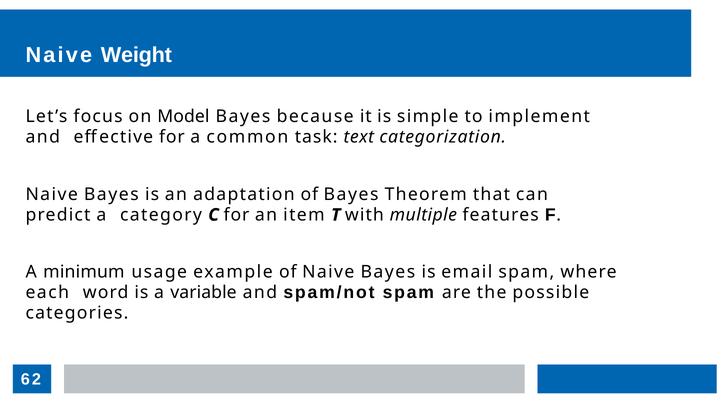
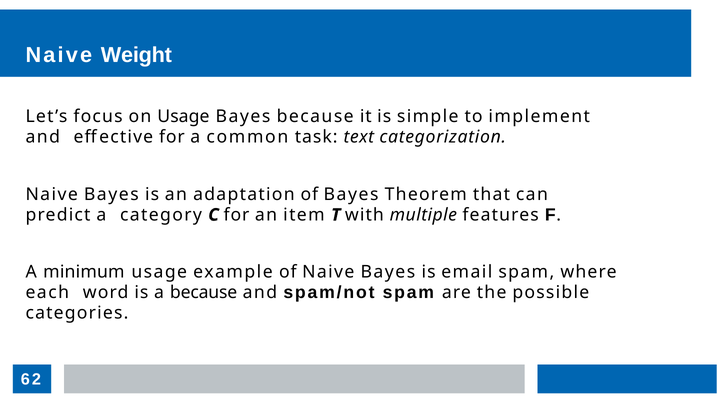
on Model: Model -> Usage
a variable: variable -> because
